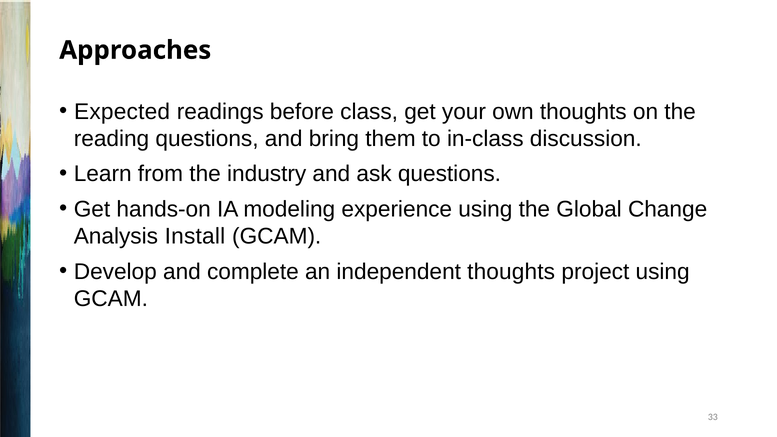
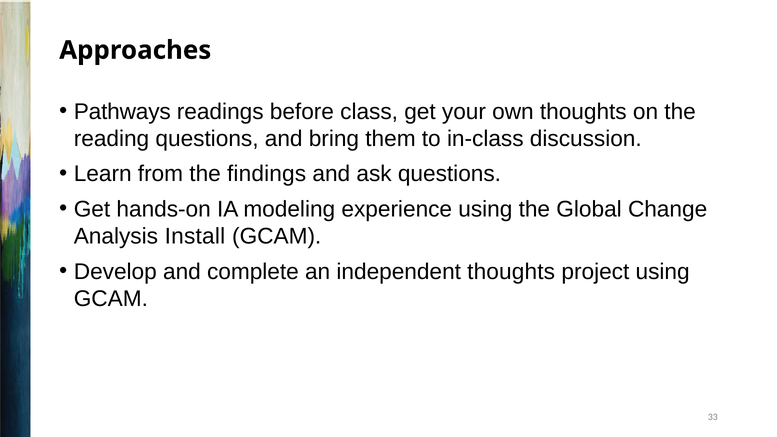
Expected: Expected -> Pathways
industry: industry -> findings
